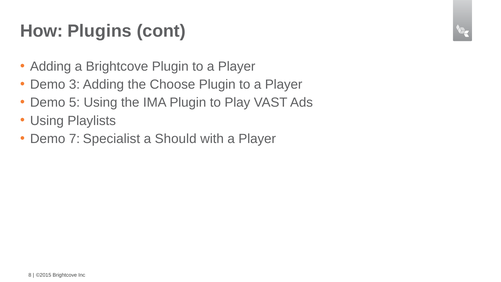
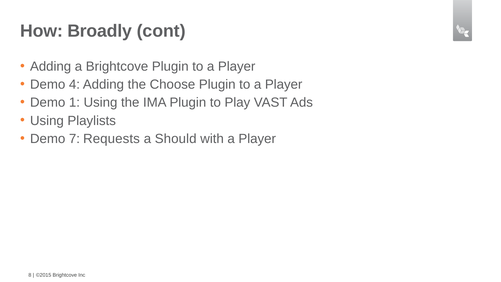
Plugins: Plugins -> Broadly
3: 3 -> 4
5: 5 -> 1
Specialist: Specialist -> Requests
